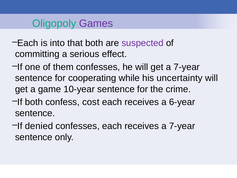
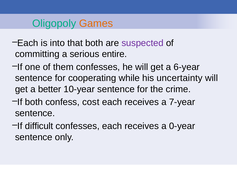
Games colour: purple -> orange
effect: effect -> entire
get a 7-year: 7-year -> 6-year
game: game -> better
6-year: 6-year -> 7-year
denied: denied -> difficult
receives a 7-year: 7-year -> 0-year
